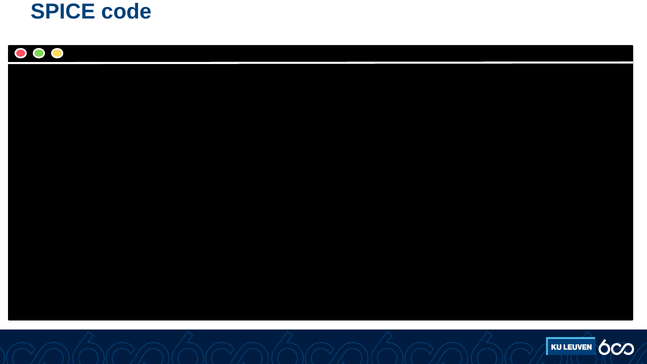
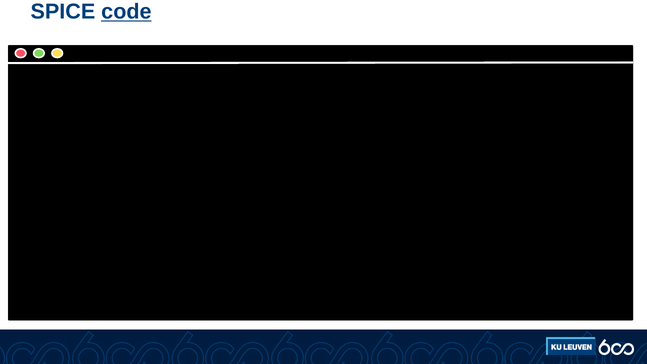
code underline: none -> present
